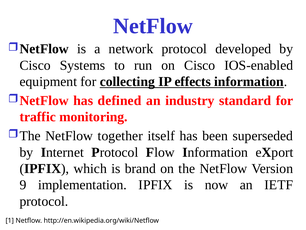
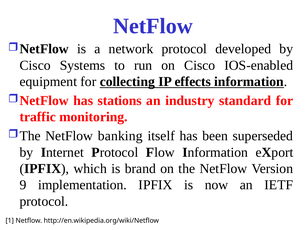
defined: defined -> stations
together: together -> banking
